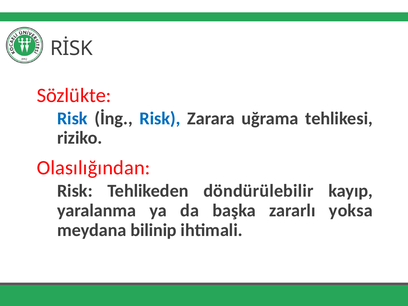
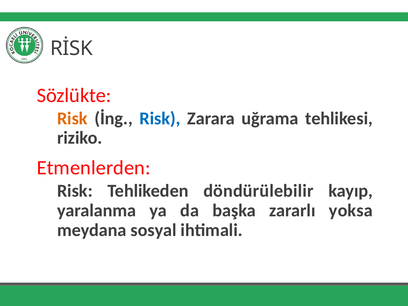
Risk at (72, 118) colour: blue -> orange
Olasılığından: Olasılığından -> Etmenlerden
bilinip: bilinip -> sosyal
